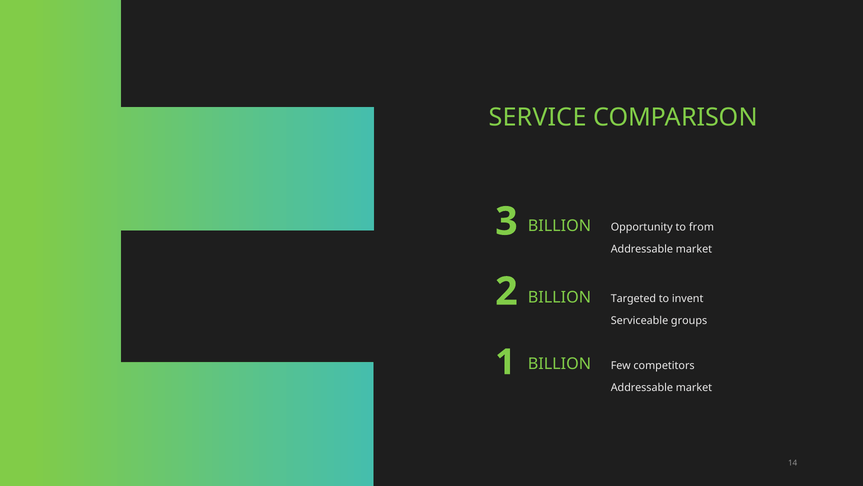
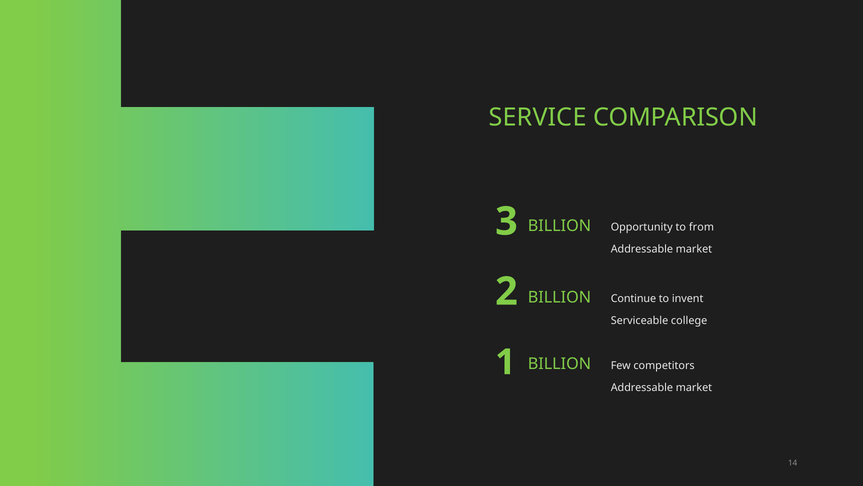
Targeted: Targeted -> Continue
groups: groups -> college
